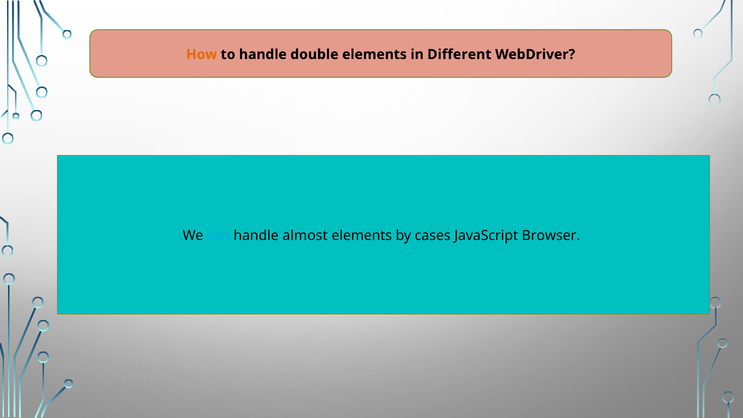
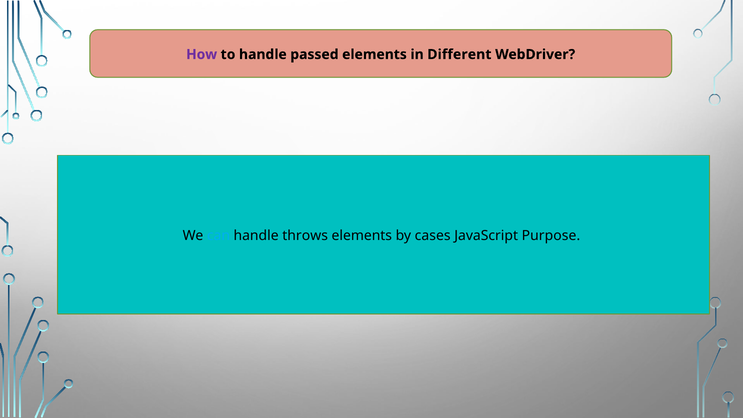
How colour: orange -> purple
double: double -> passed
almost: almost -> throws
Browser: Browser -> Purpose
